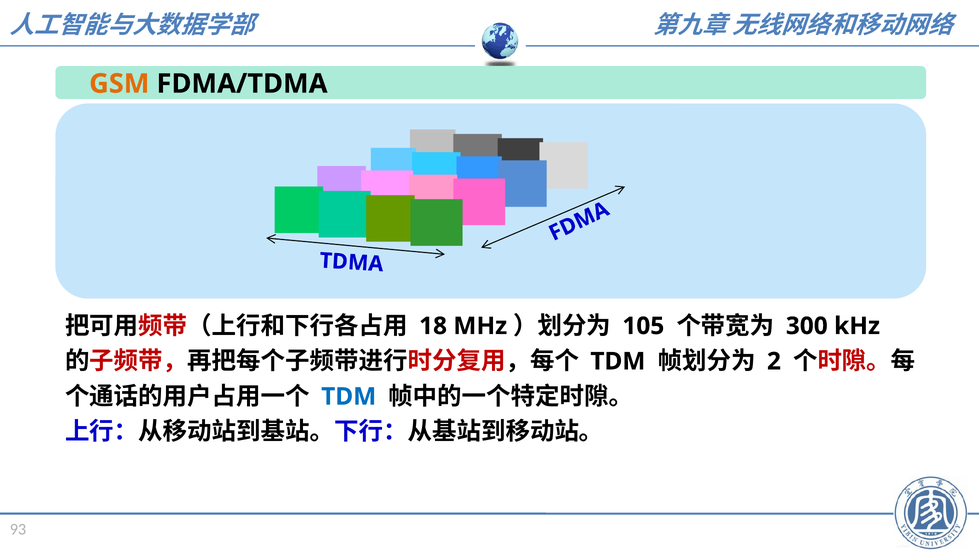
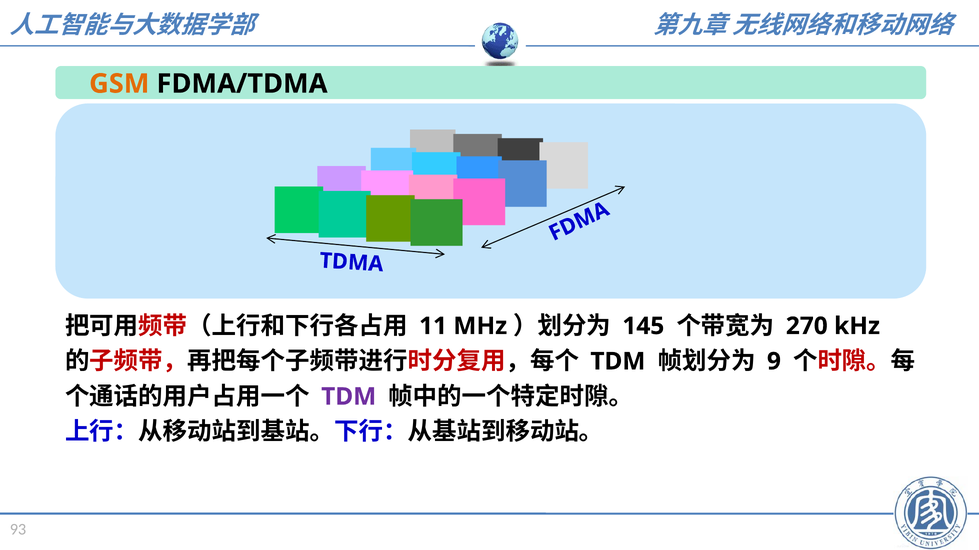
18: 18 -> 11
105: 105 -> 145
300: 300 -> 270
2: 2 -> 9
TDM at (349, 397) colour: blue -> purple
